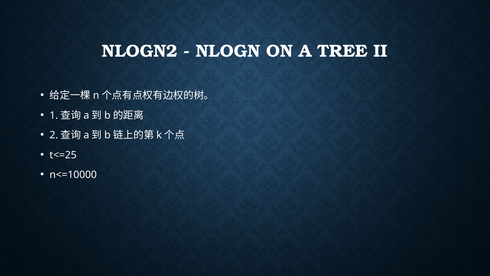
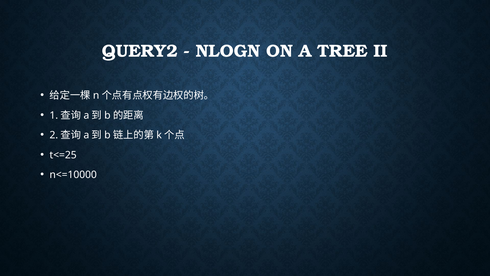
NLOGN2: NLOGN2 -> QUERY2
